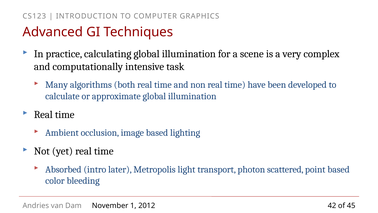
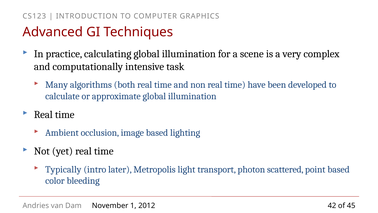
Absorbed: Absorbed -> Typically
